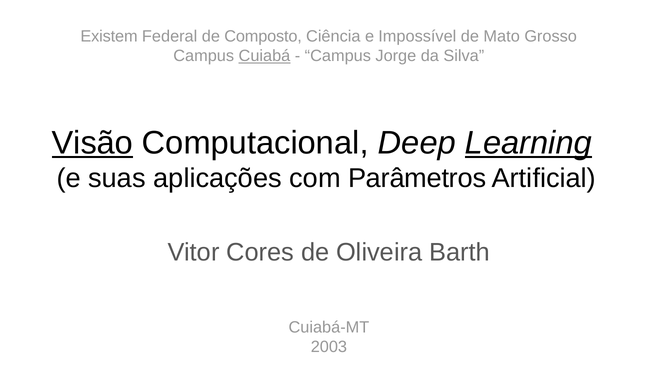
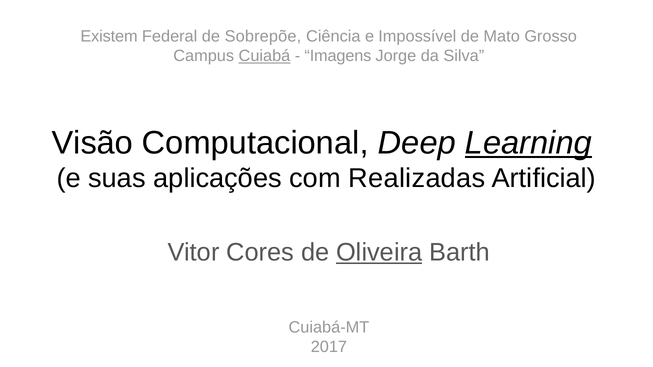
Composto: Composto -> Sobrepõe
Campus at (338, 56): Campus -> Imagens
Visão underline: present -> none
Parâmetros: Parâmetros -> Realizadas
Oliveira underline: none -> present
2003: 2003 -> 2017
